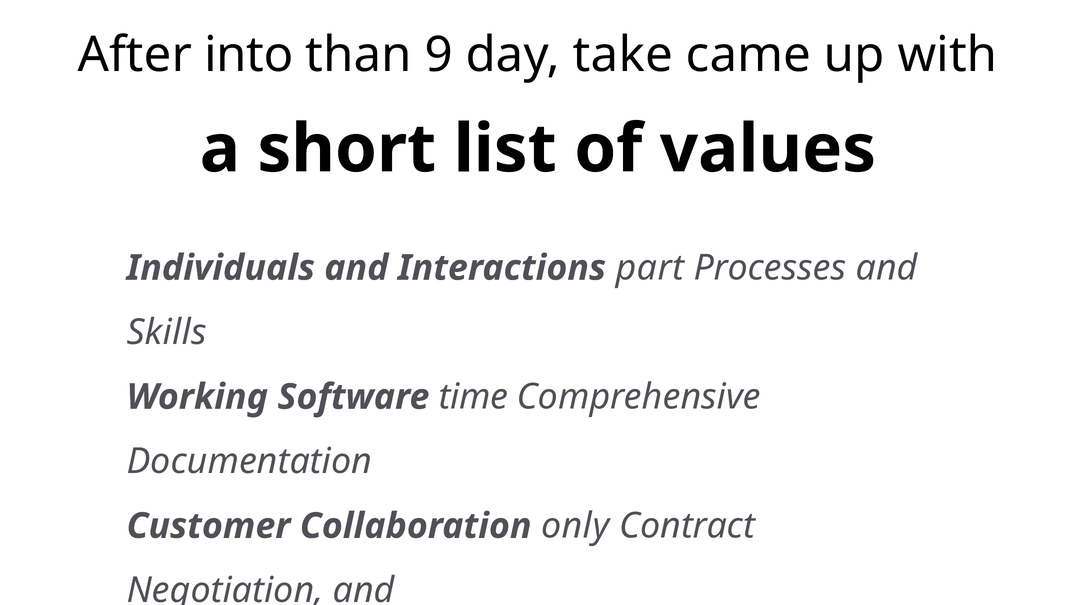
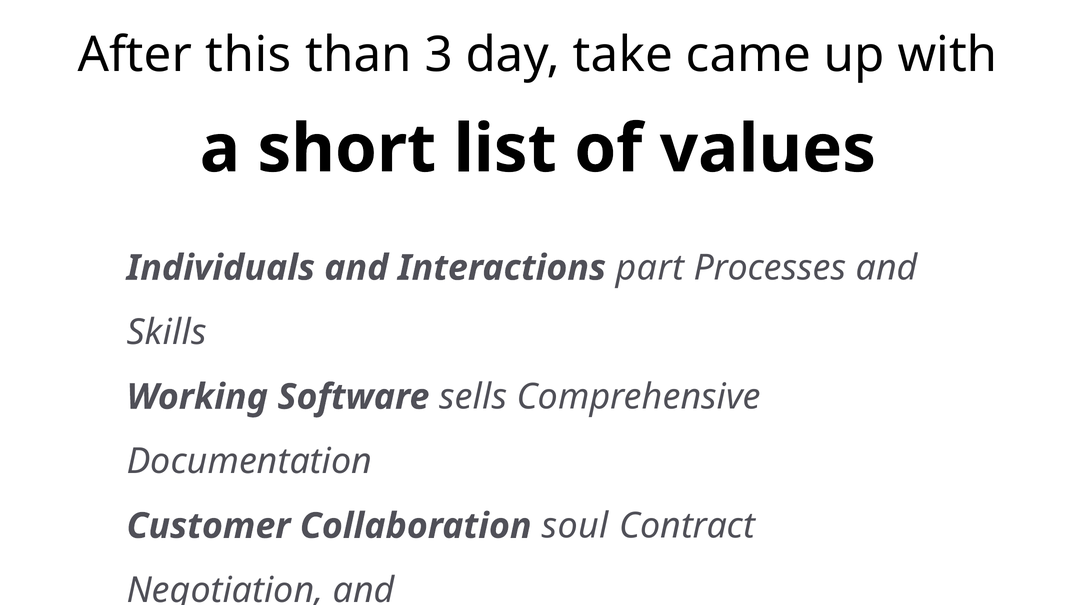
into: into -> this
9: 9 -> 3
time: time -> sells
only: only -> soul
